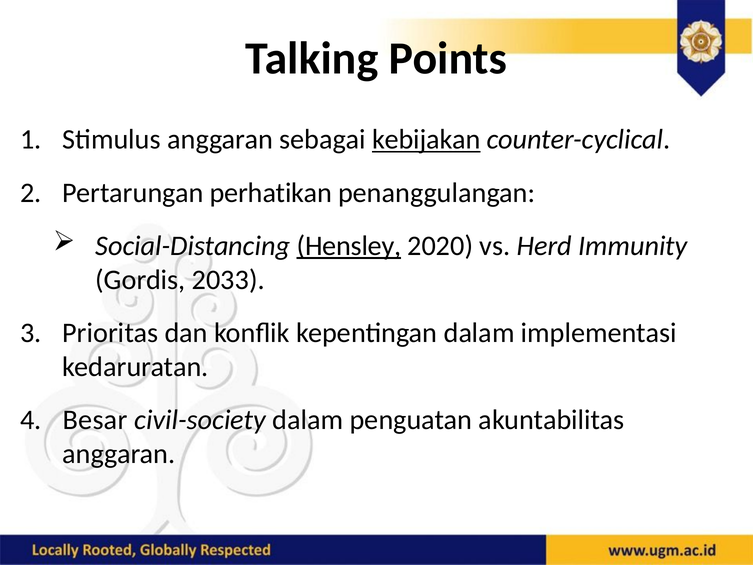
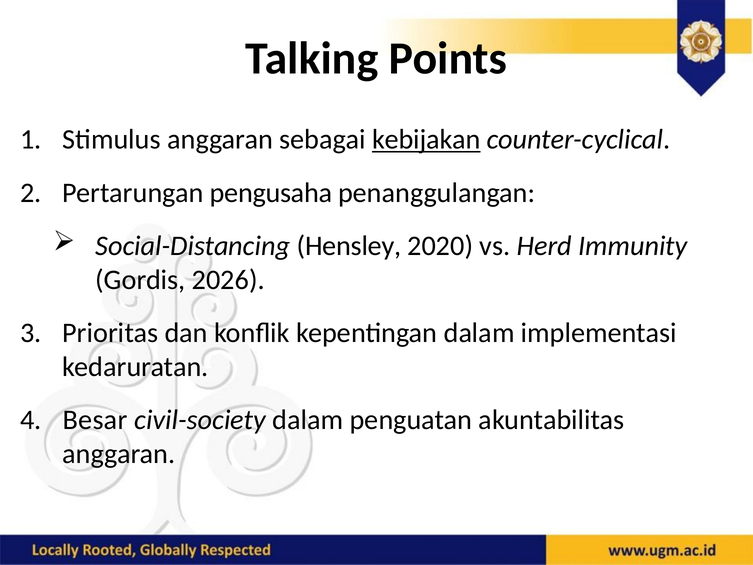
perhatikan: perhatikan -> pengusaha
Hensley underline: present -> none
2033: 2033 -> 2026
